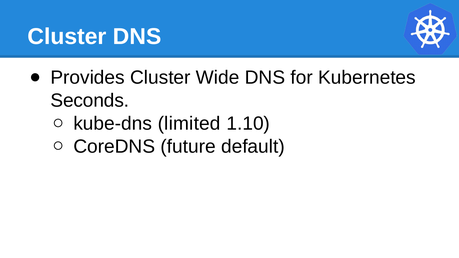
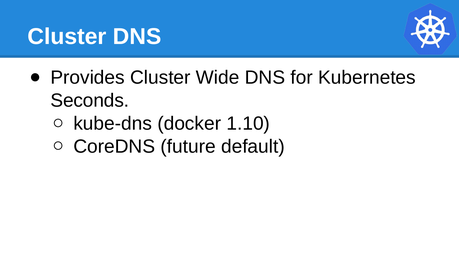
limited: limited -> docker
